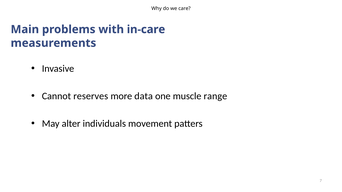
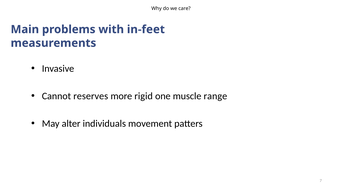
in-care: in-care -> in-feet
data: data -> rigid
